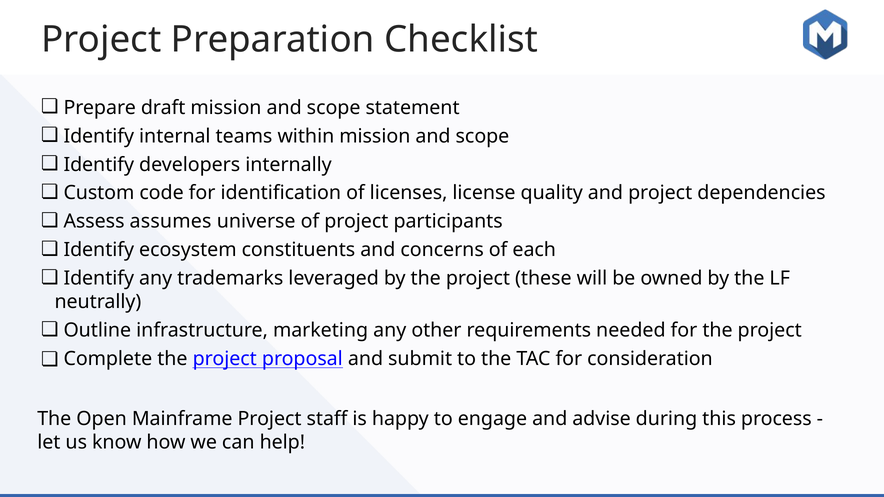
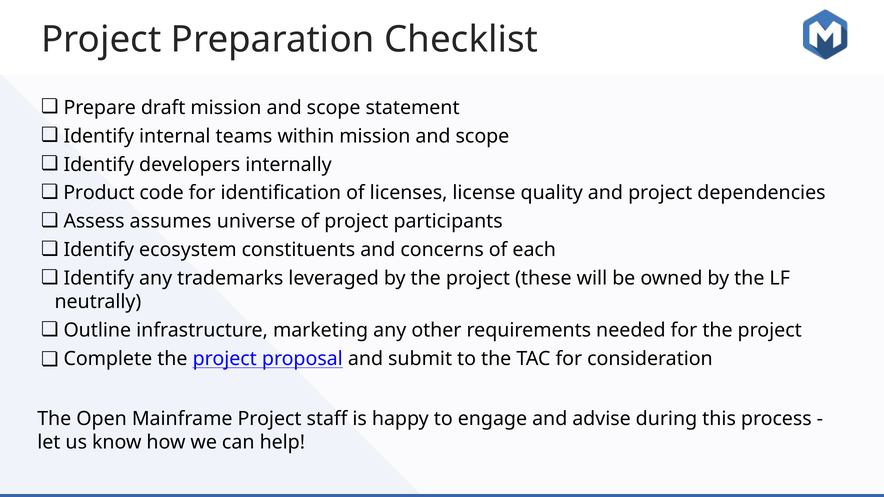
Custom: Custom -> Product
